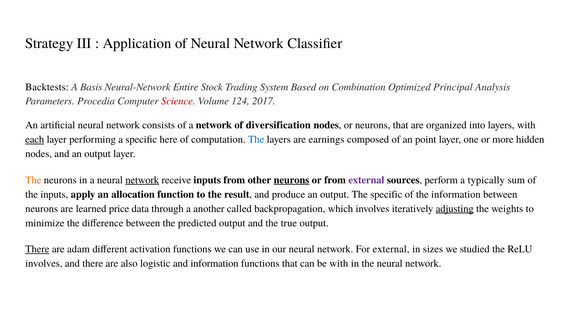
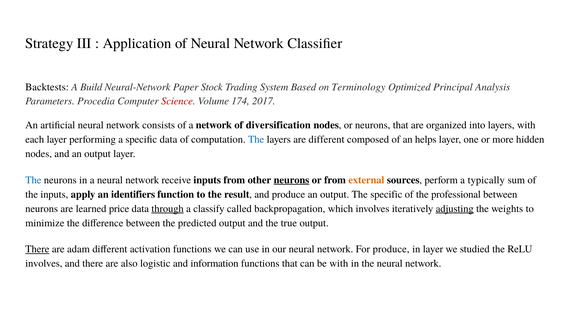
Basis: Basis -> Build
Entire: Entire -> Paper
Combination: Combination -> Terminology
124: 124 -> 174
each underline: present -> none
specific here: here -> data
are earnings: earnings -> different
point: point -> helps
The at (33, 180) colour: orange -> blue
network at (142, 180) underline: present -> none
external at (366, 180) colour: purple -> orange
allocation: allocation -> identifiers
the information: information -> professional
through underline: none -> present
another: another -> classify
For external: external -> produce
in sizes: sizes -> layer
